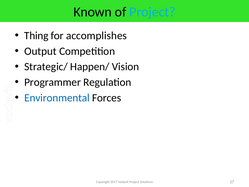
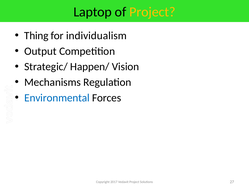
Known: Known -> Laptop
Project at (152, 12) colour: light blue -> yellow
accomplishes: accomplishes -> individualism
Programmer: Programmer -> Mechanisms
